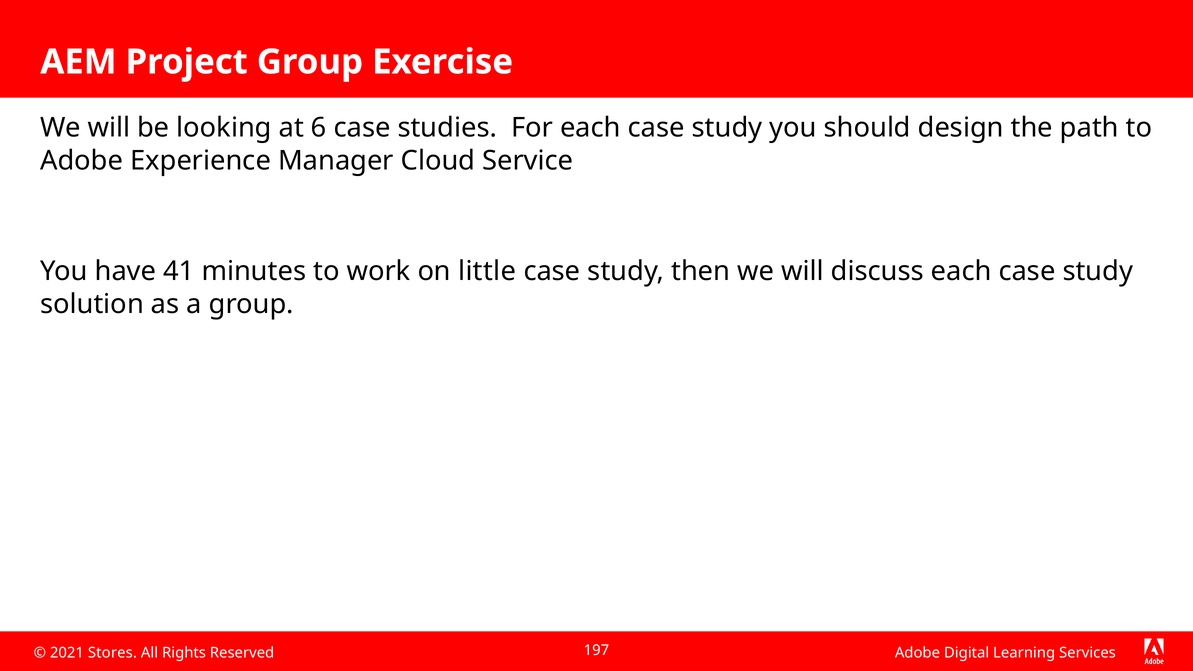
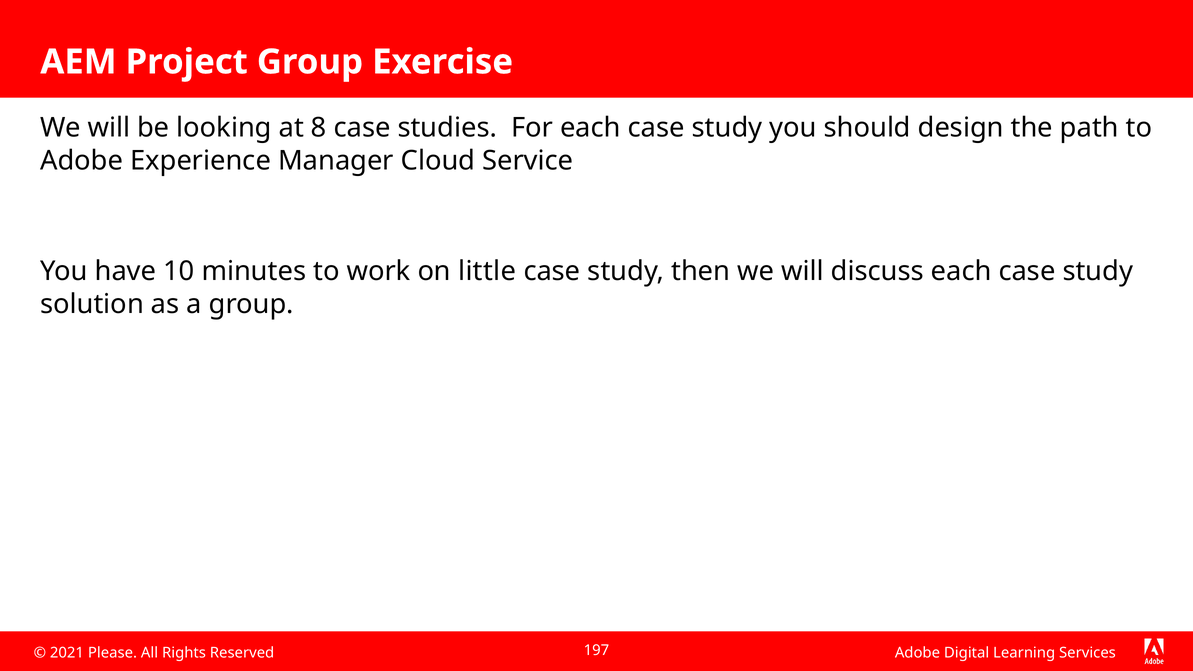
6: 6 -> 8
41: 41 -> 10
Stores: Stores -> Please
